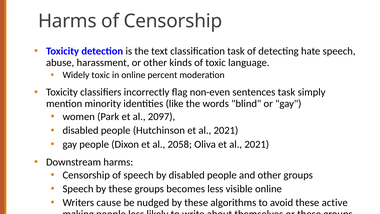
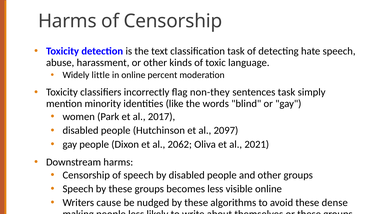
Widely toxic: toxic -> little
non-even: non-even -> non-they
2097: 2097 -> 2017
Hutchinson et al 2021: 2021 -> 2097
2058: 2058 -> 2062
active: active -> dense
